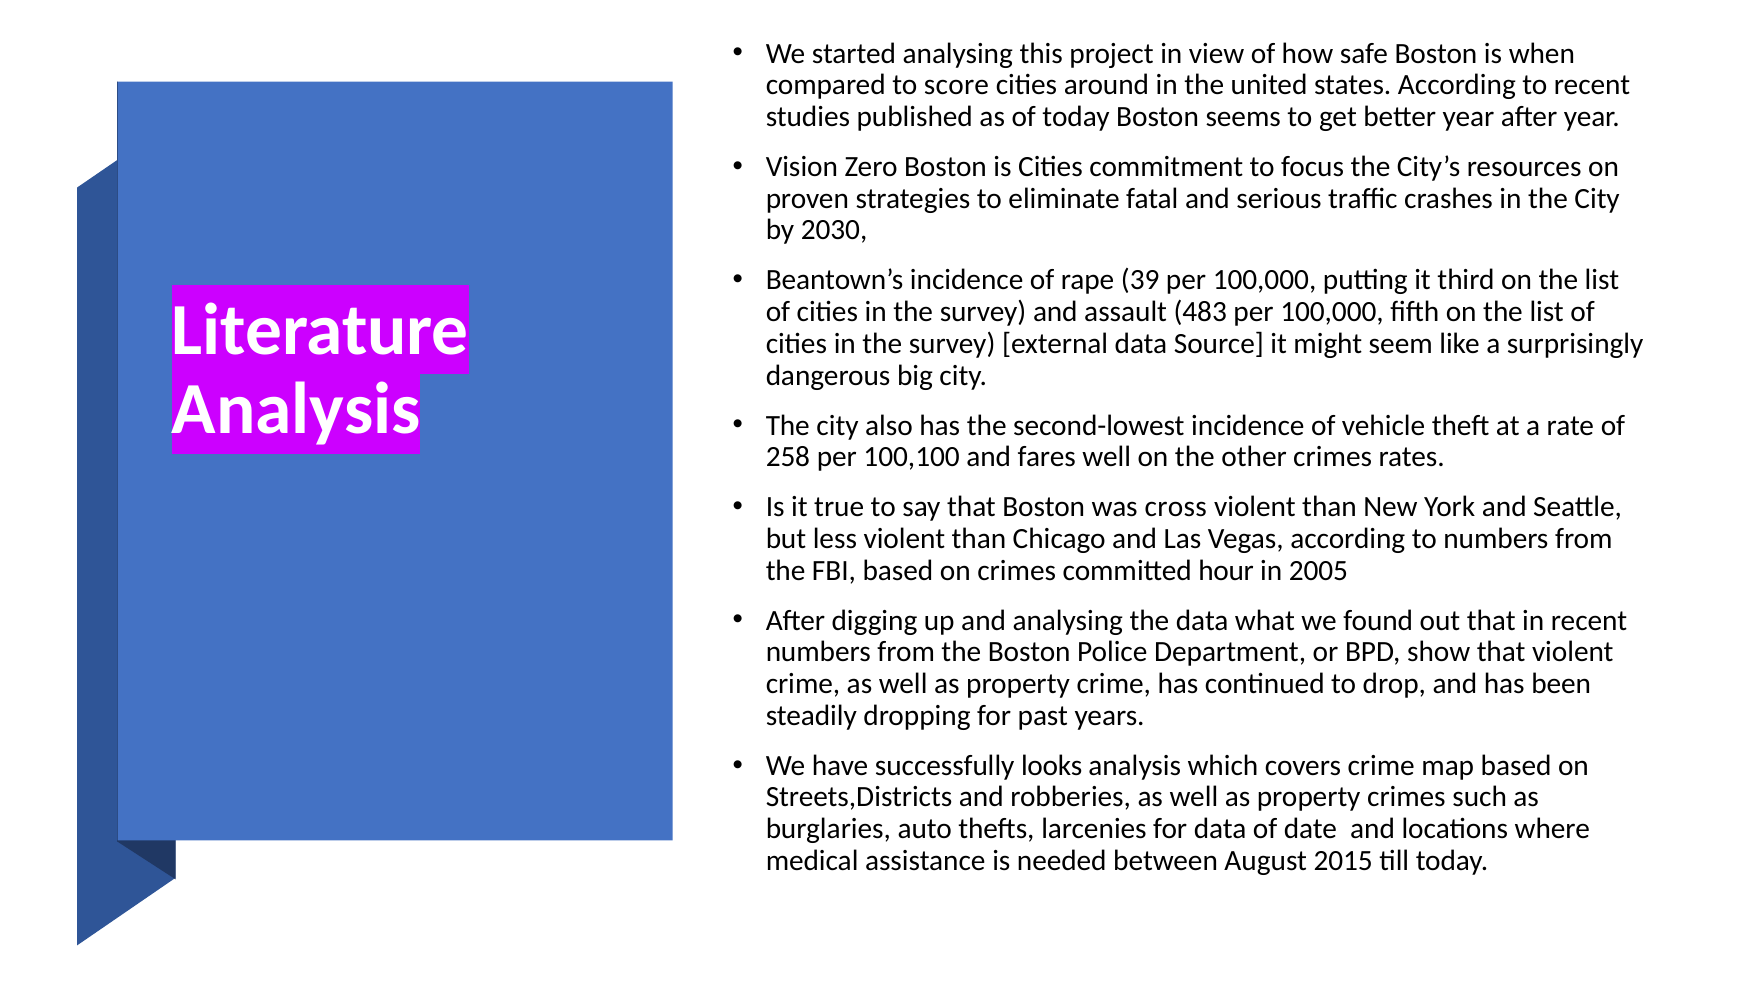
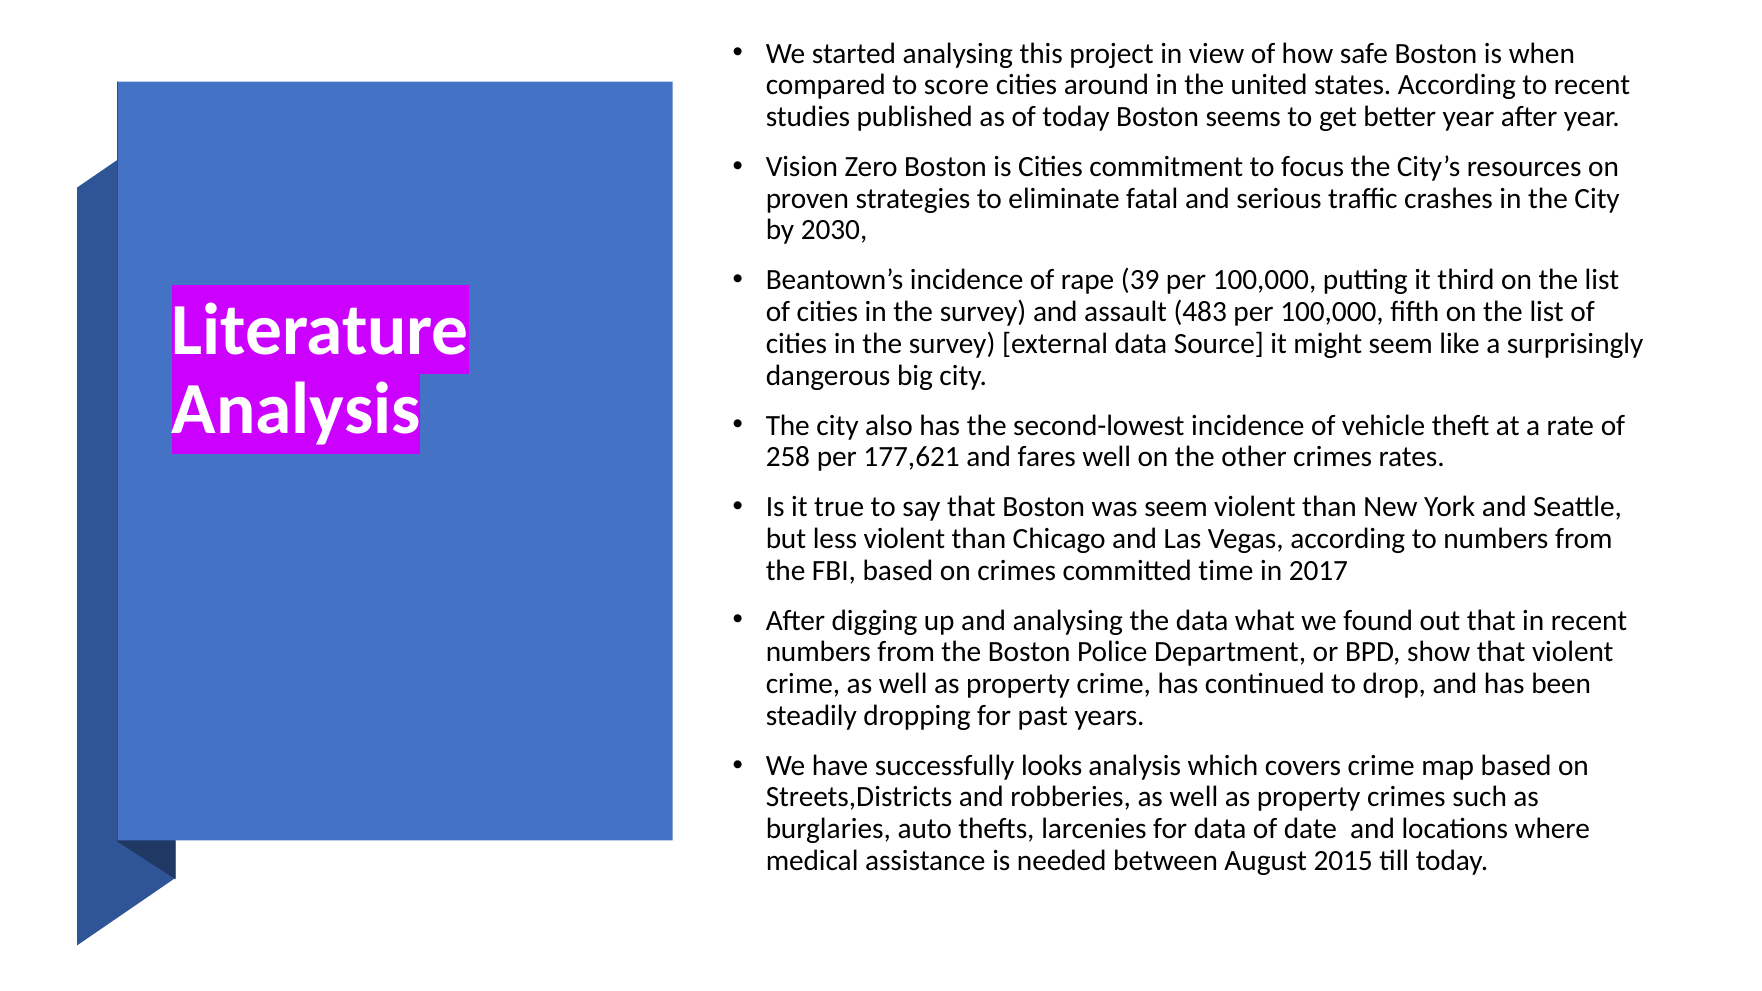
100,100: 100,100 -> 177,621
was cross: cross -> seem
hour: hour -> time
2005: 2005 -> 2017
